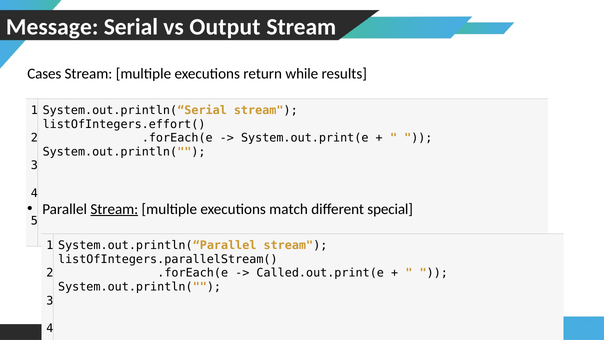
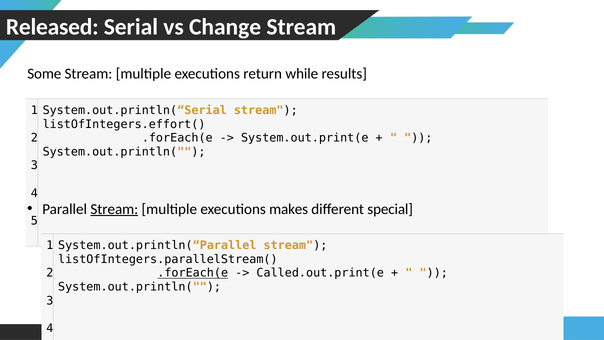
Message: Message -> Released
Output: Output -> Change
Cases: Cases -> Some
match: match -> makes
.forEach(e at (193, 273) underline: none -> present
